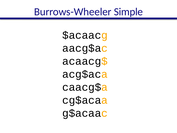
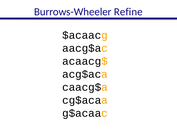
Simple: Simple -> Refine
